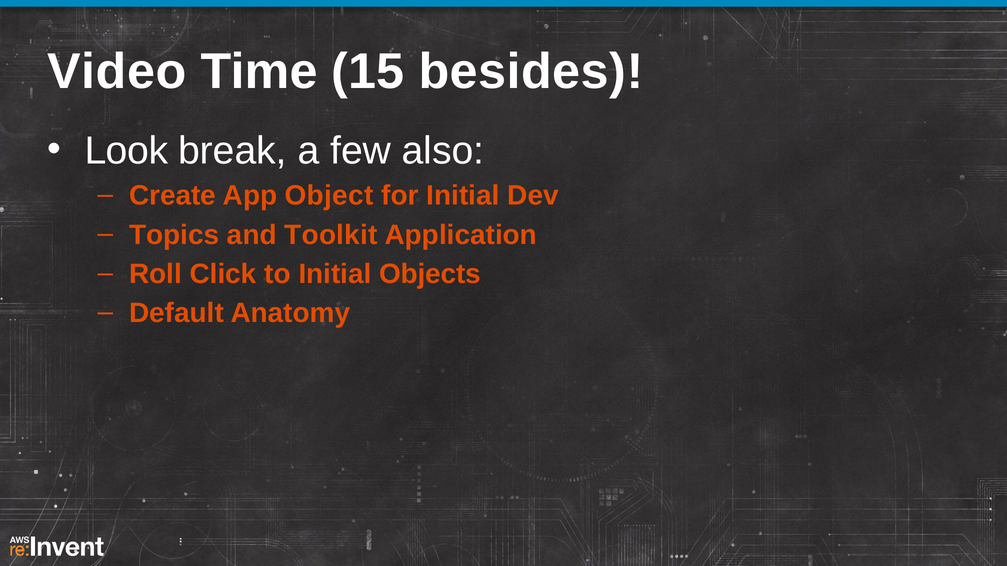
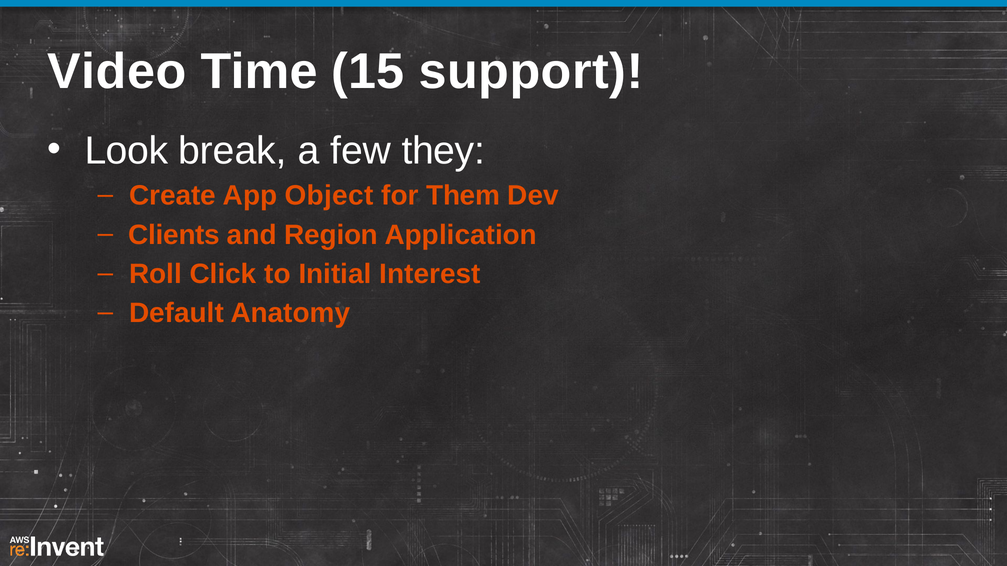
besides: besides -> support
also: also -> they
for Initial: Initial -> Them
Topics: Topics -> Clients
Toolkit: Toolkit -> Region
Objects: Objects -> Interest
